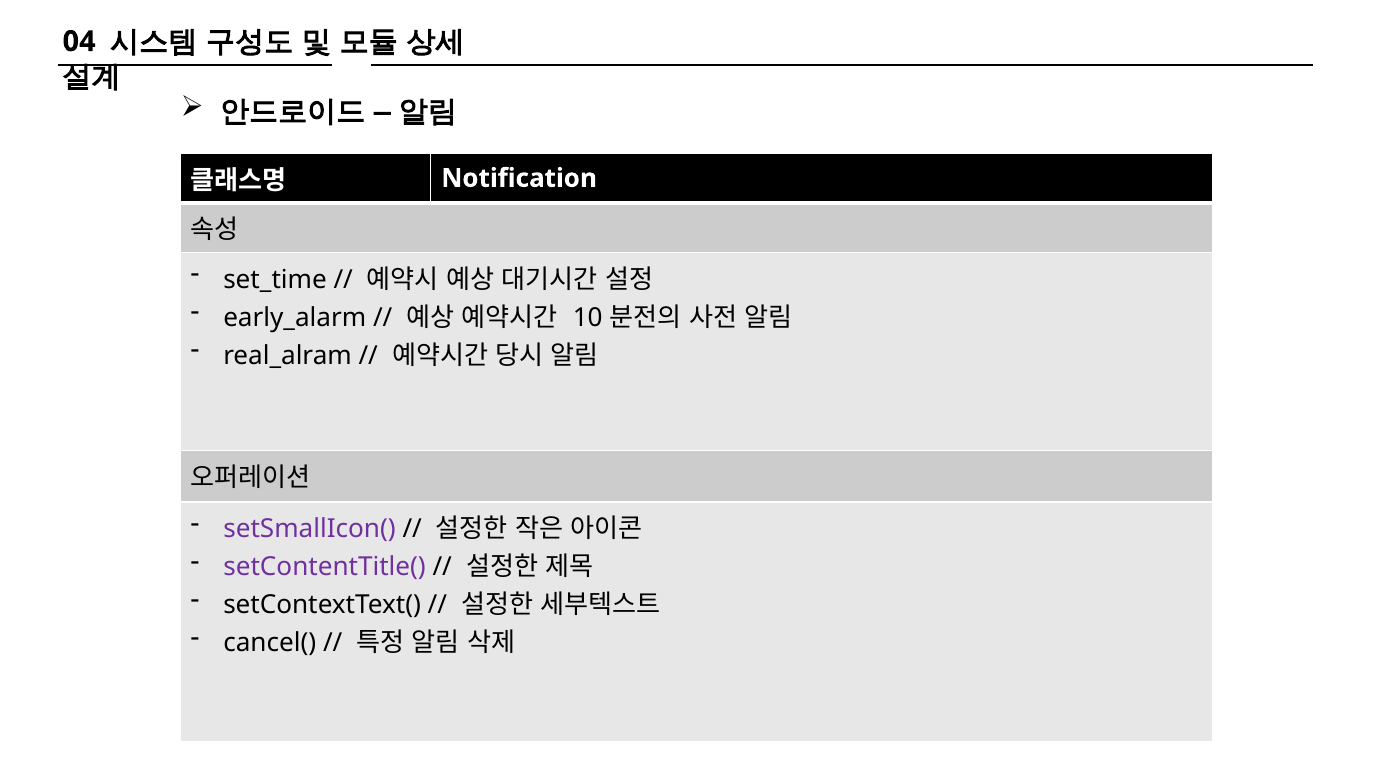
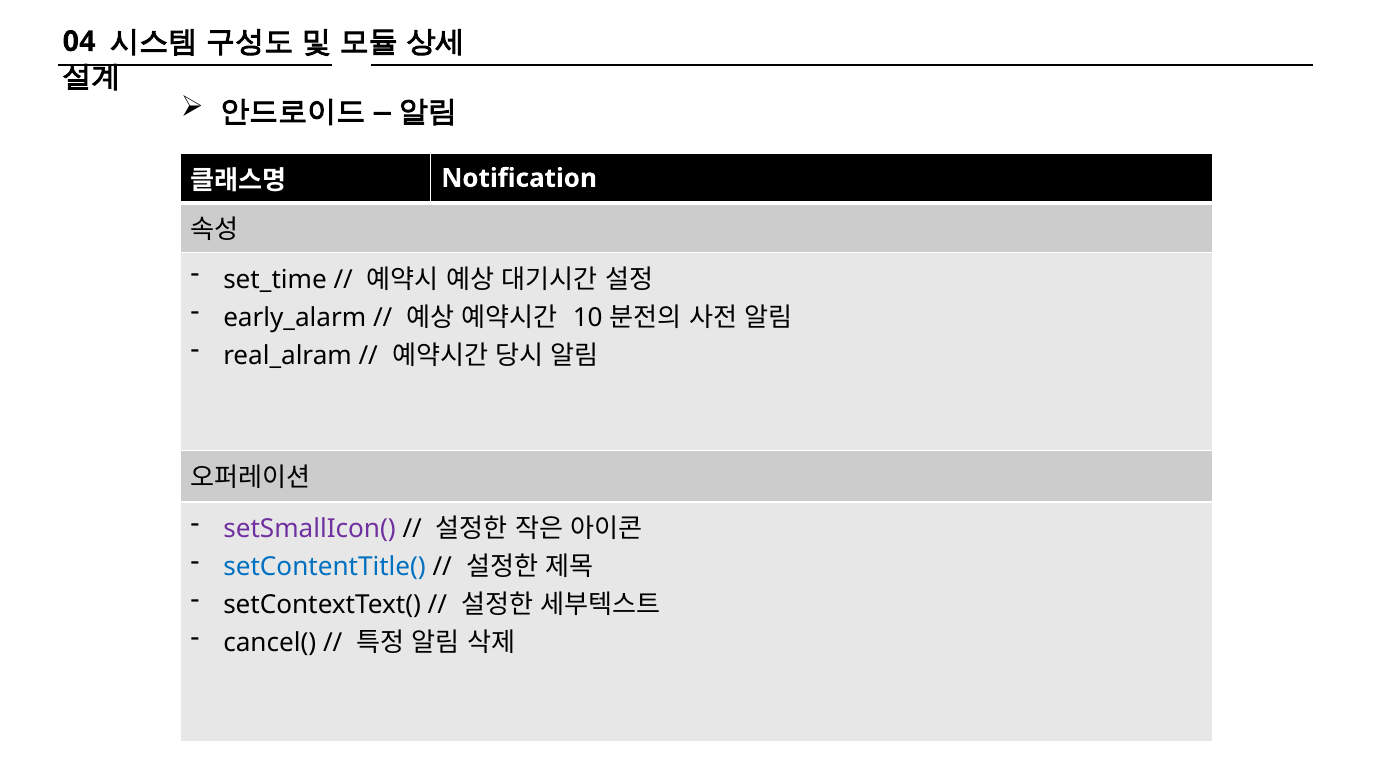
setContentTitle( colour: purple -> blue
